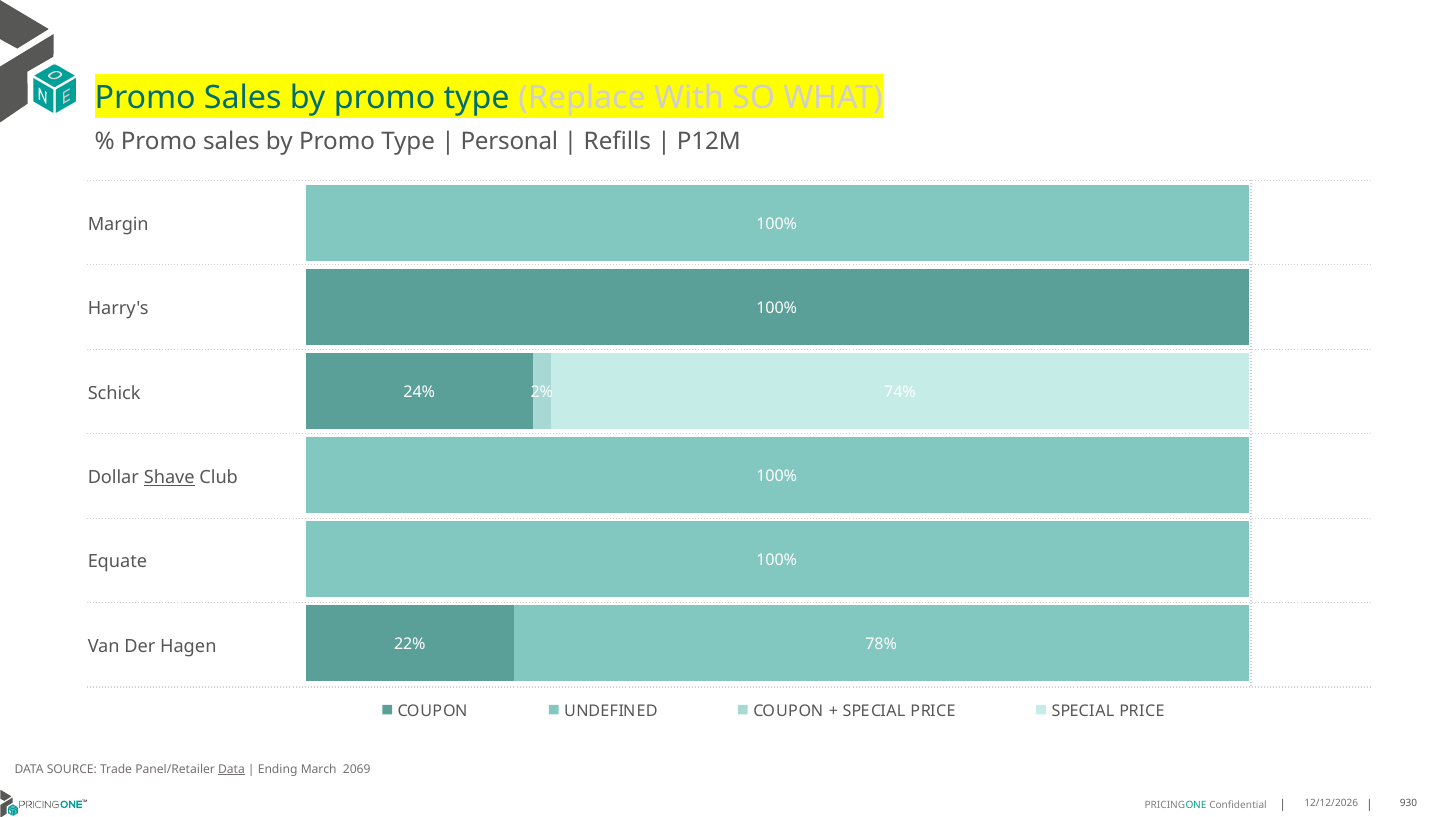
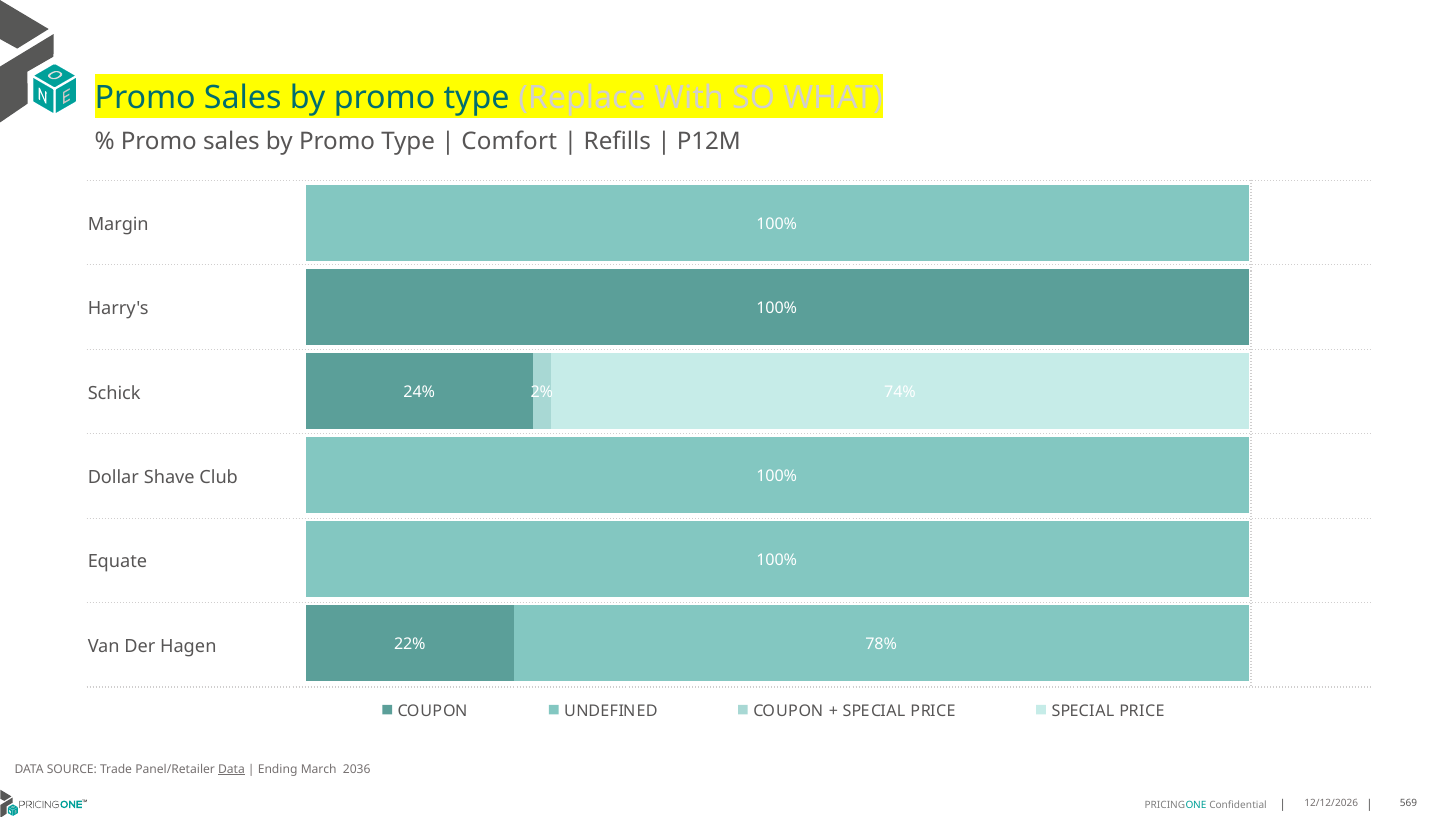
Personal: Personal -> Comfort
Shave underline: present -> none
2069: 2069 -> 2036
930: 930 -> 569
